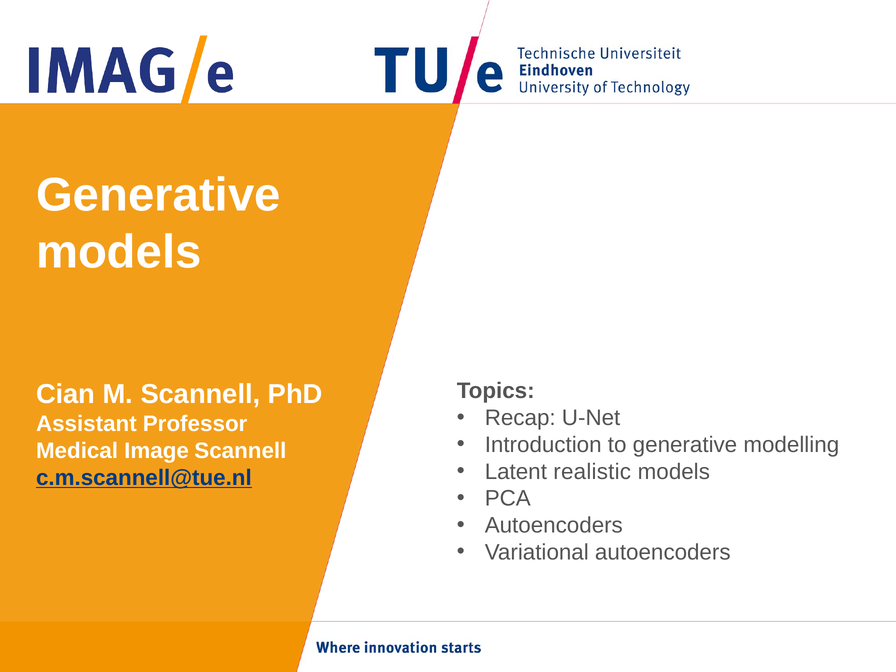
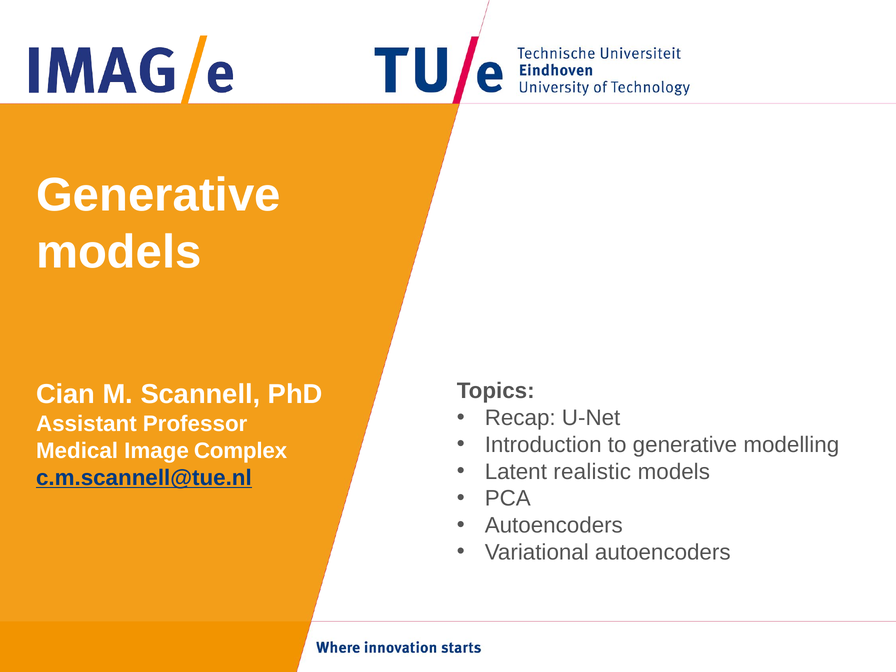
Image Scannell: Scannell -> Complex
